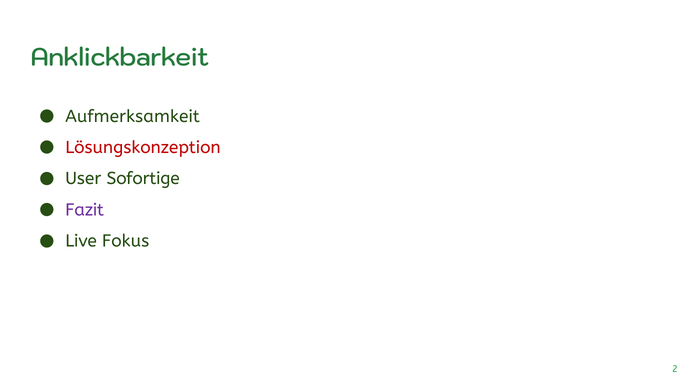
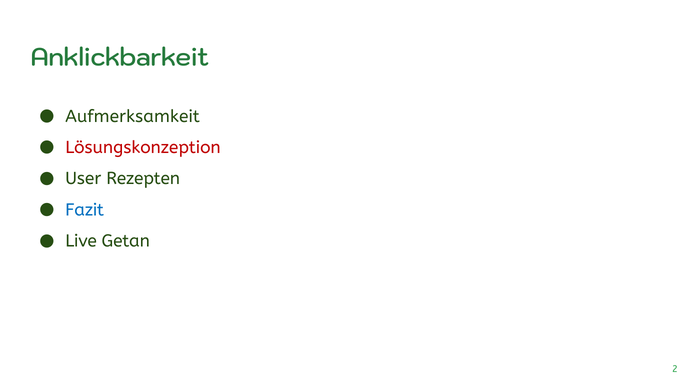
Sofortige: Sofortige -> Rezepten
Fazit colour: purple -> blue
Fokus: Fokus -> Getan
